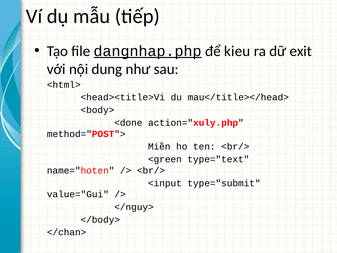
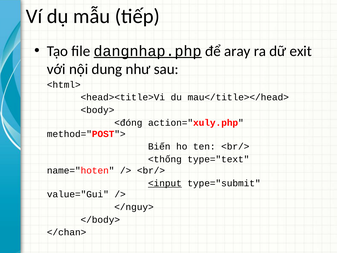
kieu: kieu -> aray
<done: <done -> <đóng
Miền: Miền -> Biến
<green: <green -> <thống
<input underline: none -> present
